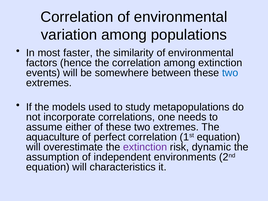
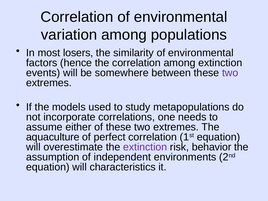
faster: faster -> losers
two at (230, 73) colour: blue -> purple
dynamic: dynamic -> behavior
